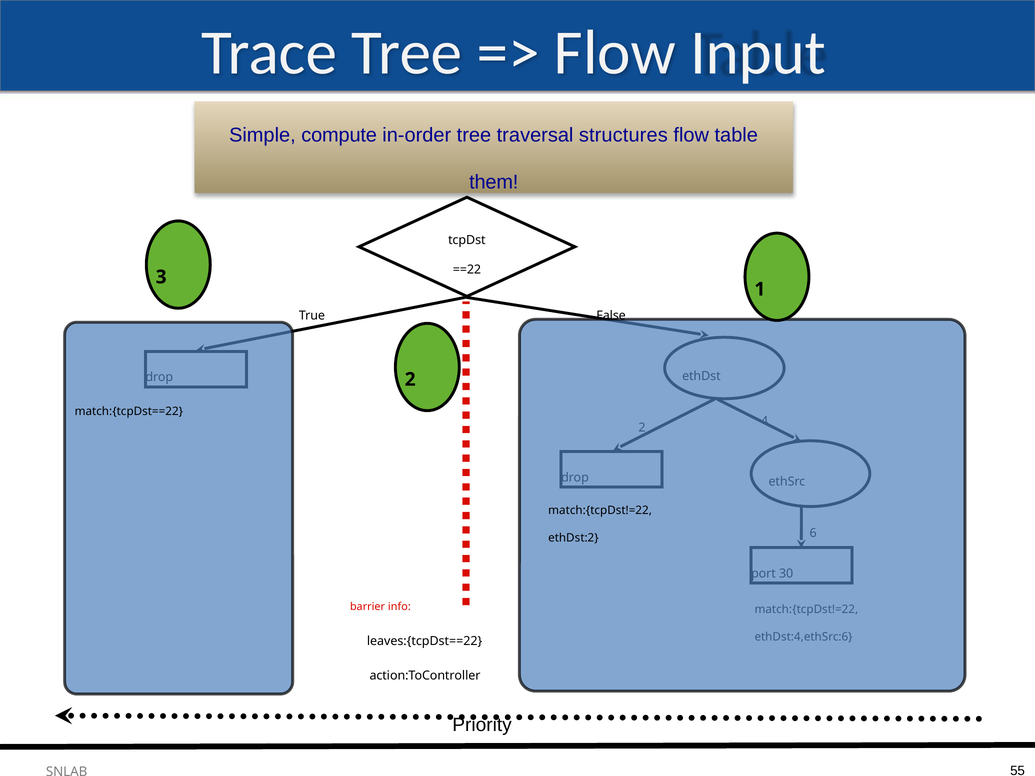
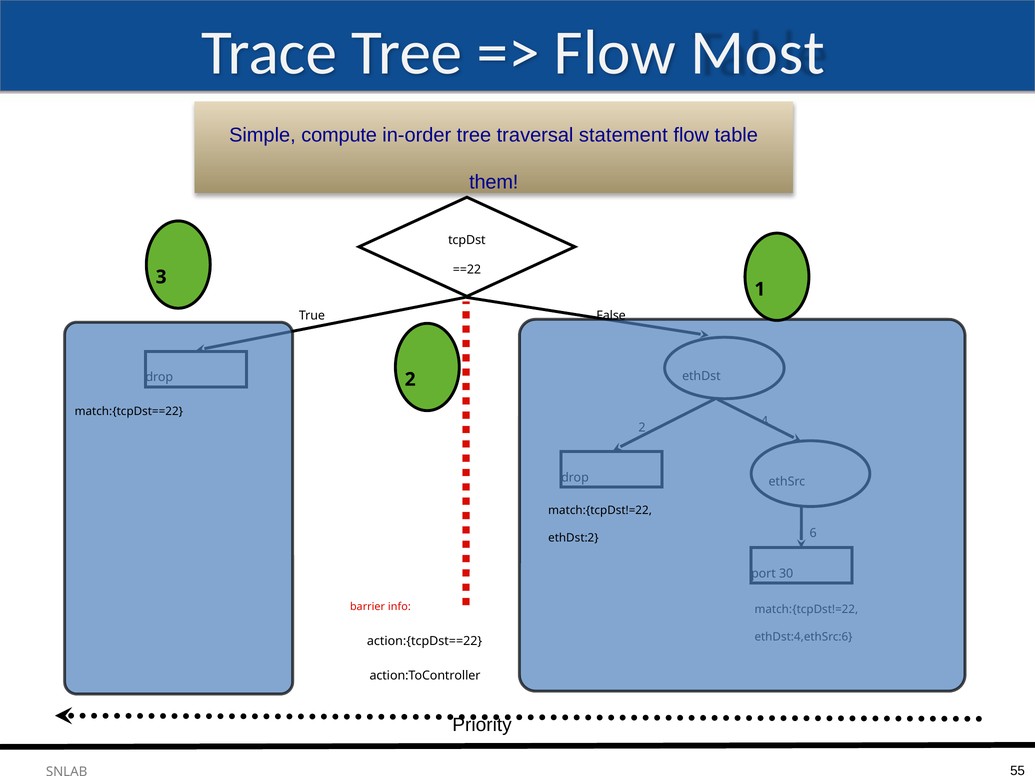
Input: Input -> Most
structures: structures -> statement
leaves:{tcpDst==22: leaves:{tcpDst==22 -> action:{tcpDst==22
